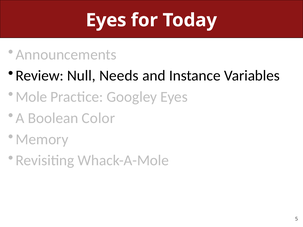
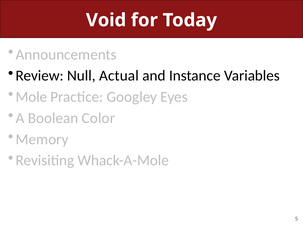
Eyes at (106, 20): Eyes -> Void
Needs: Needs -> Actual
